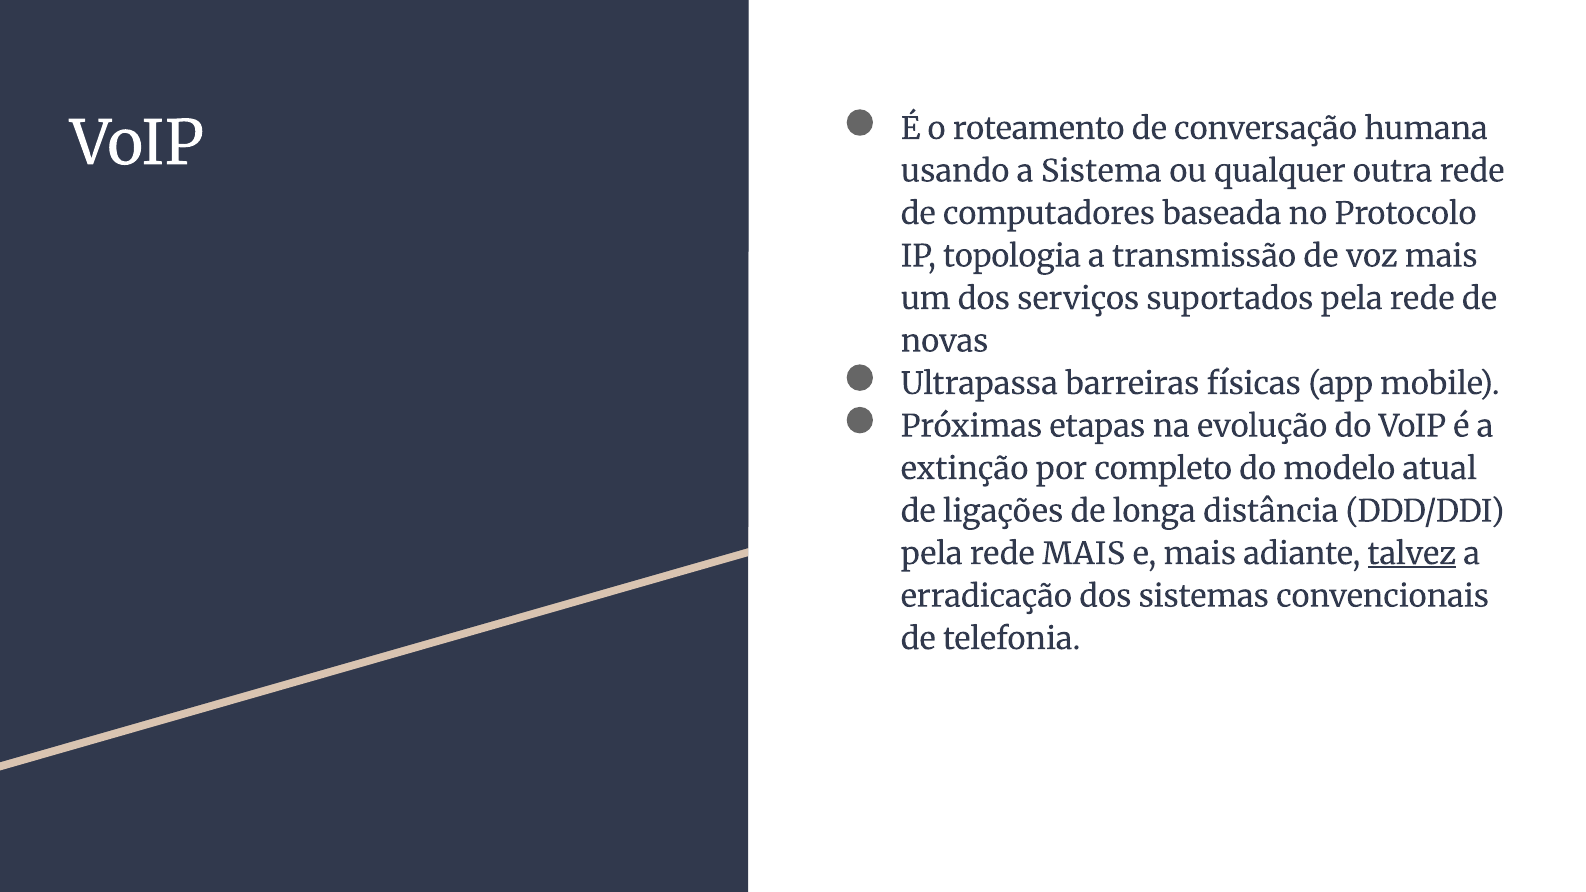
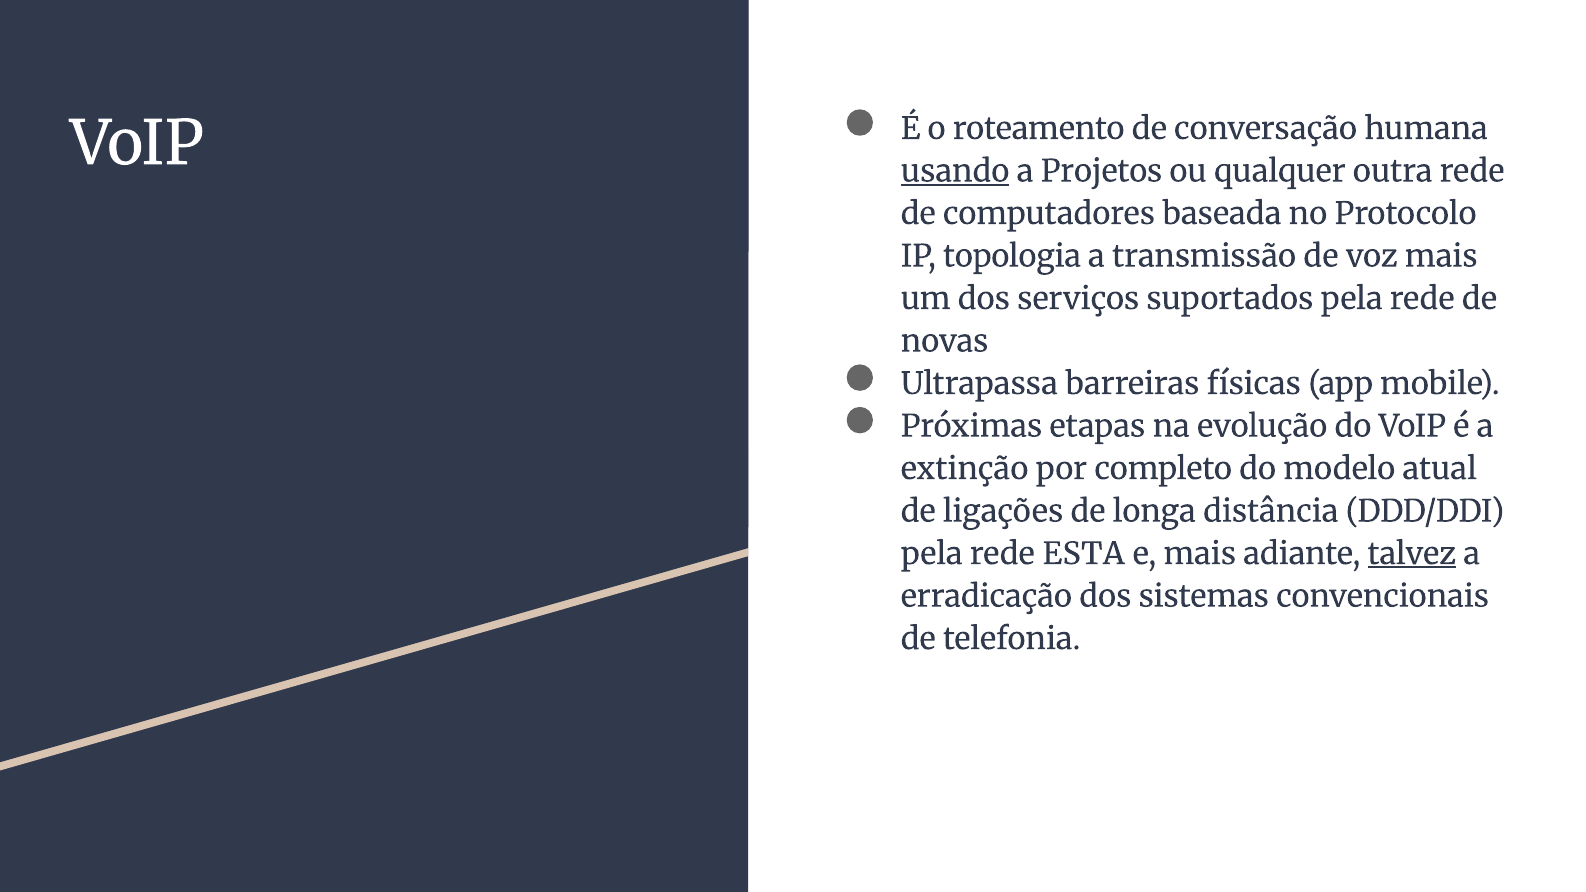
usando underline: none -> present
Sistema: Sistema -> Projetos
rede MAIS: MAIS -> ESTA
